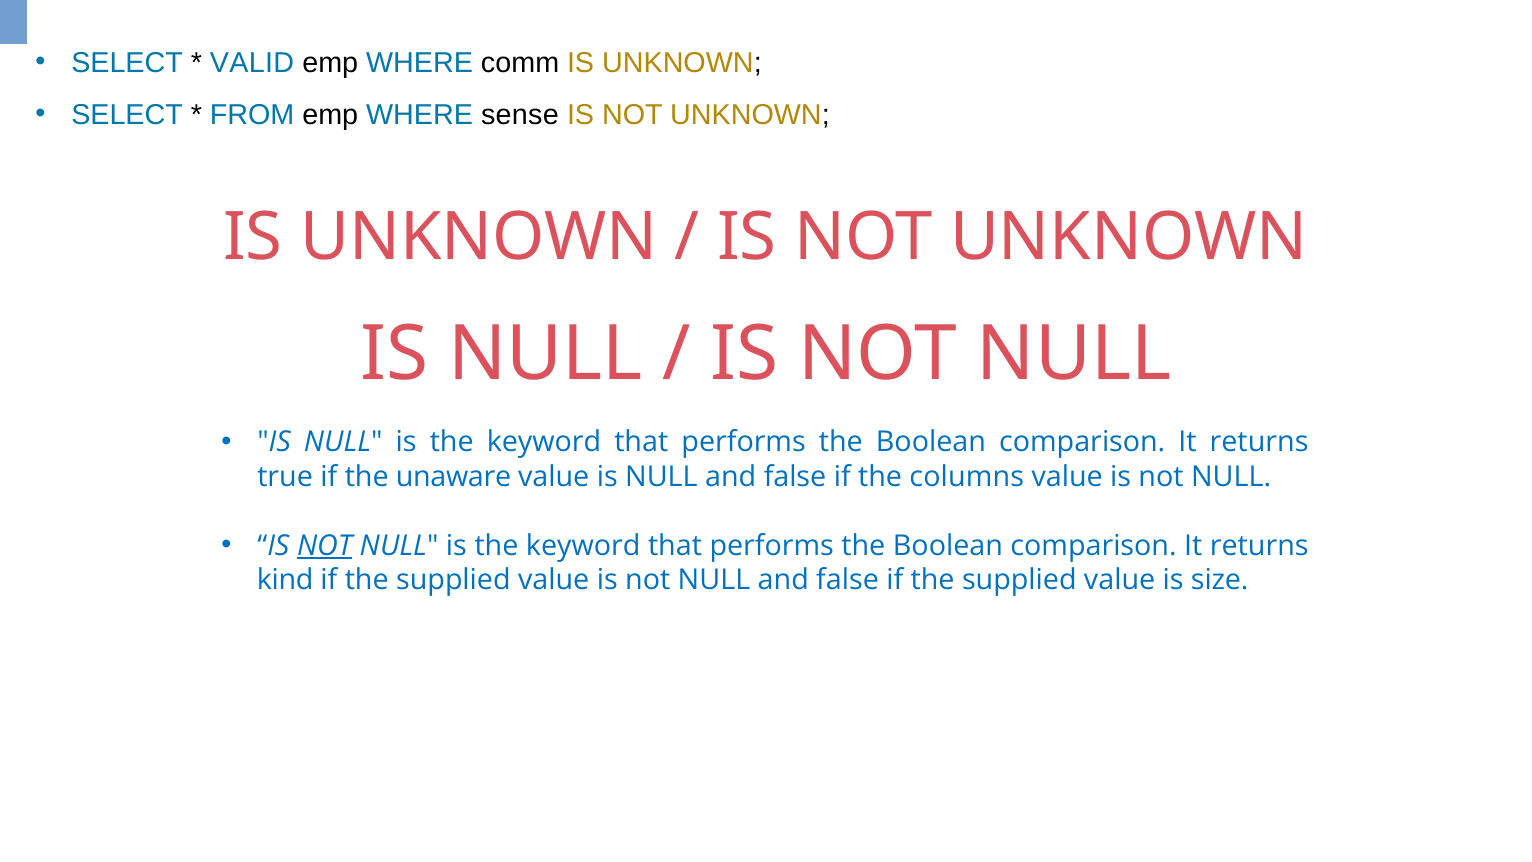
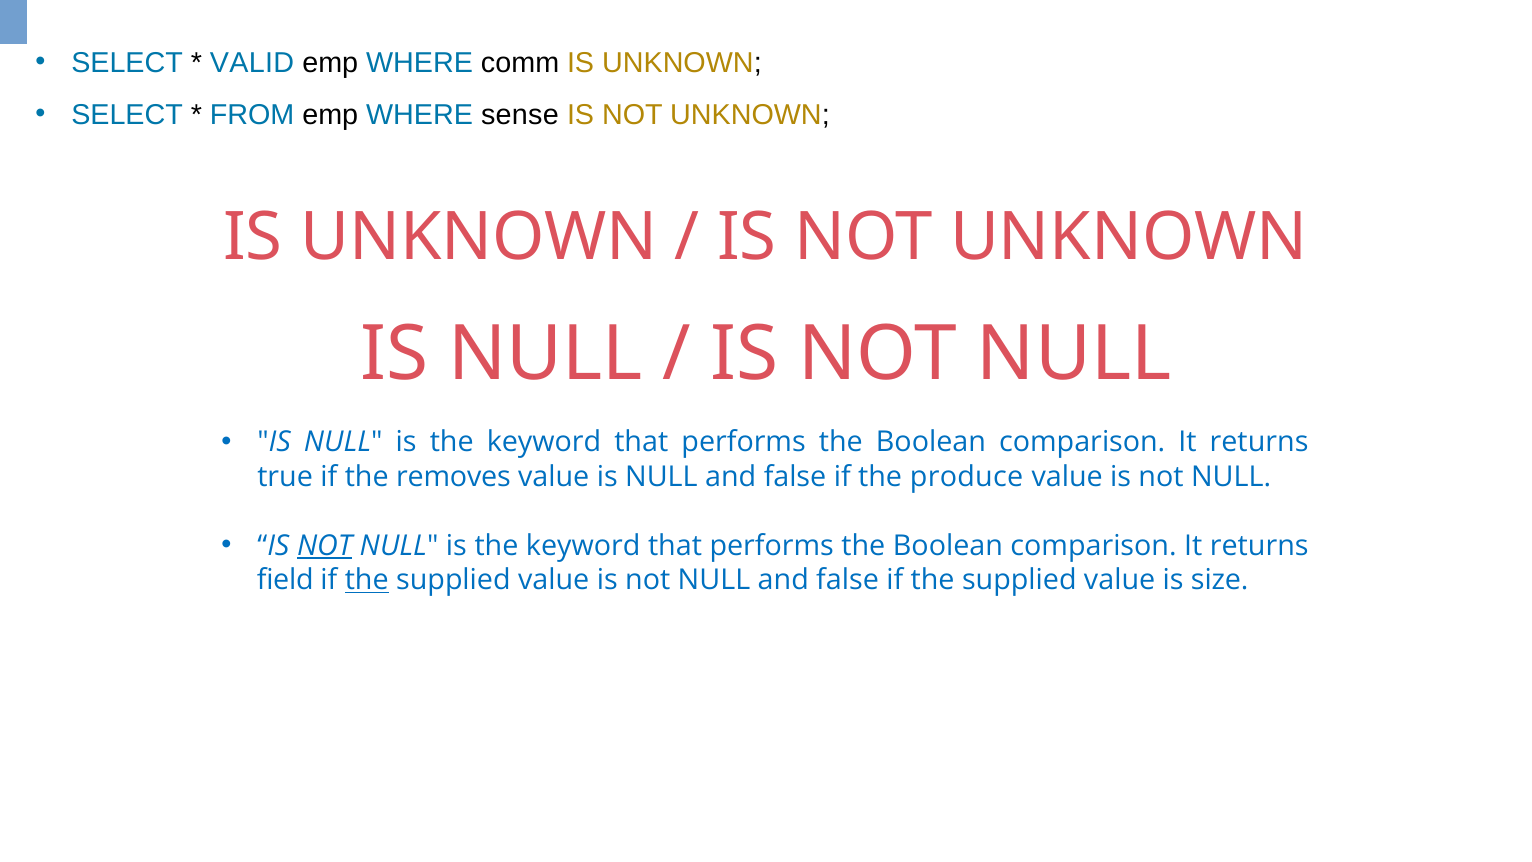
unaware: unaware -> removes
columns: columns -> produce
kind: kind -> field
the at (367, 580) underline: none -> present
